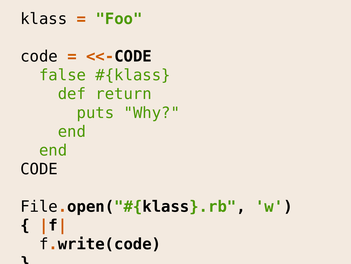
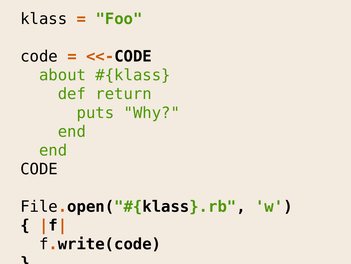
false: false -> about
